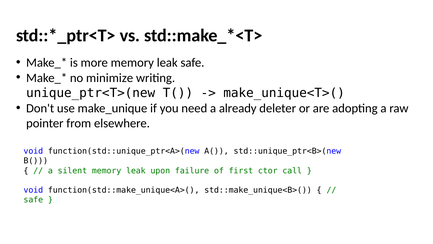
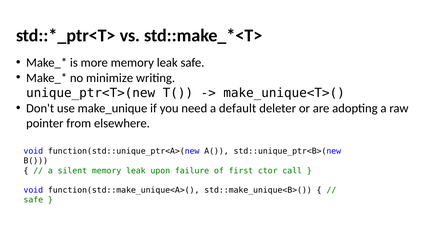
already: already -> default
